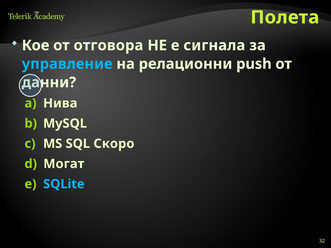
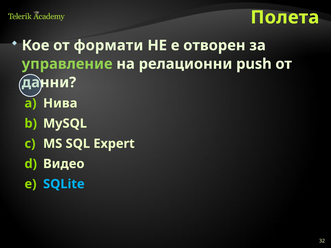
отговора: отговора -> формати
сигнала: сигнала -> отворен
управление colour: light blue -> light green
Скоро: Скоро -> Expert
Могат: Могат -> Видео
